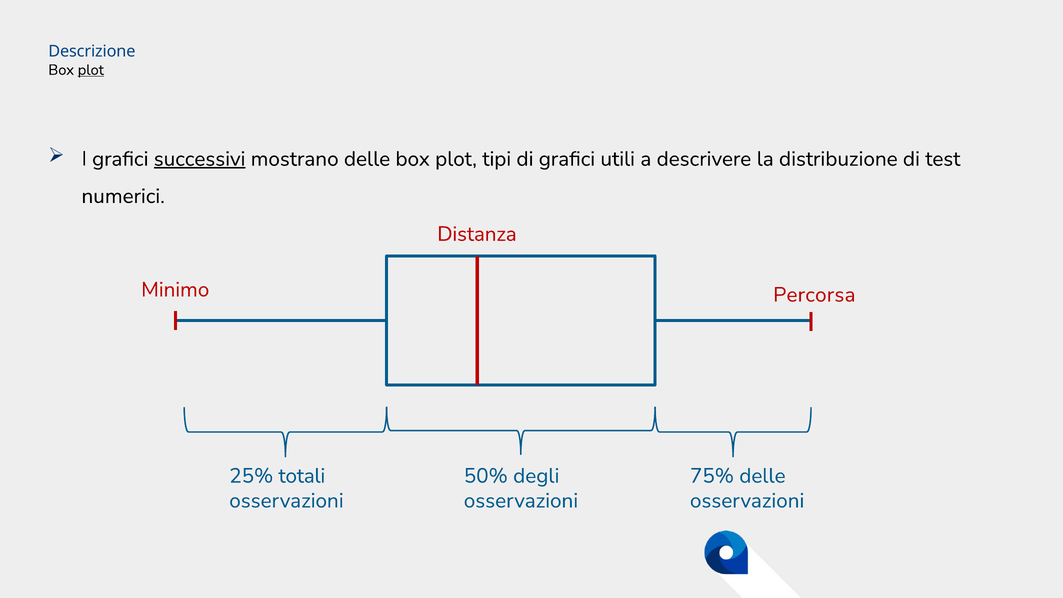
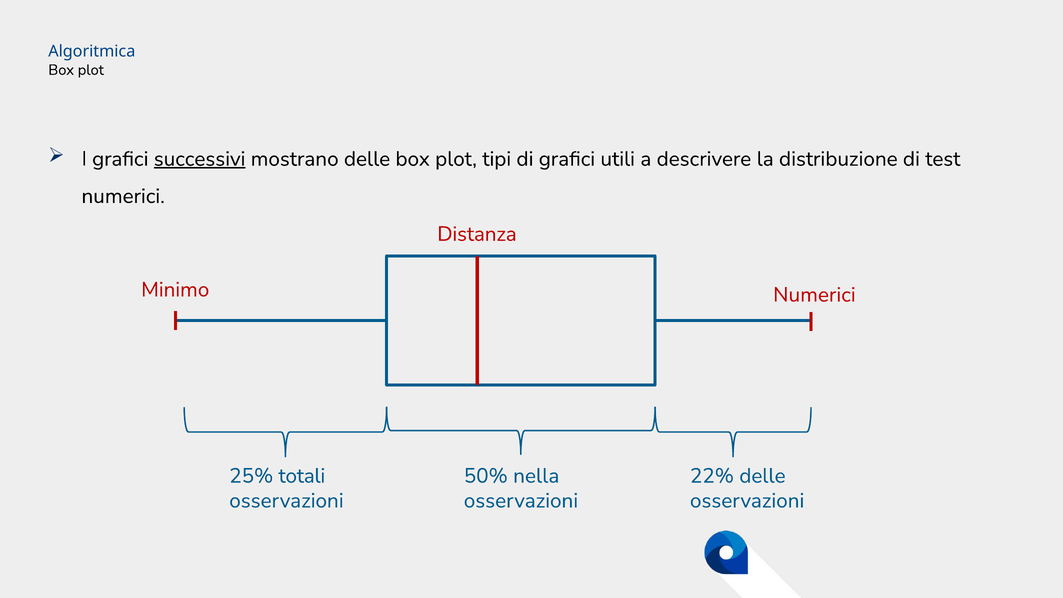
Descrizione: Descrizione -> Algoritmica
plot at (91, 70) underline: present -> none
Minimo Percorsa: Percorsa -> Numerici
degli: degli -> nella
75%: 75% -> 22%
